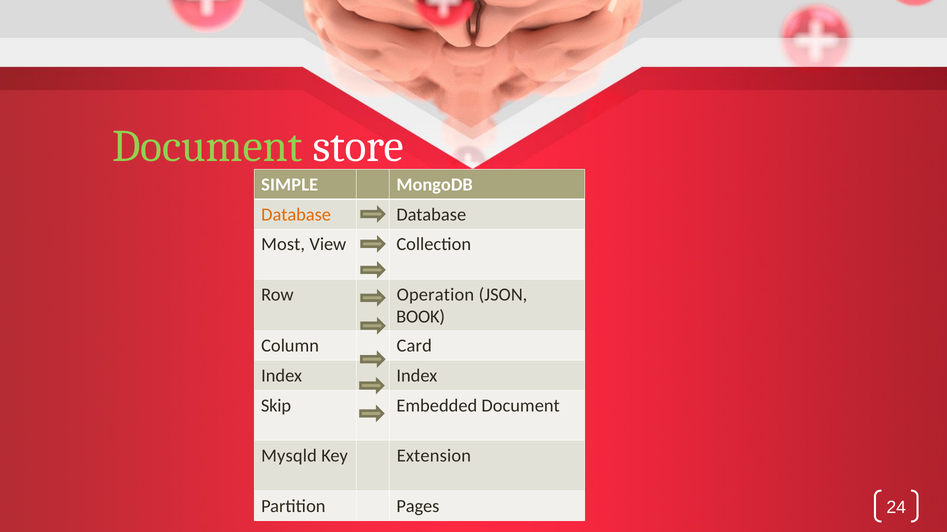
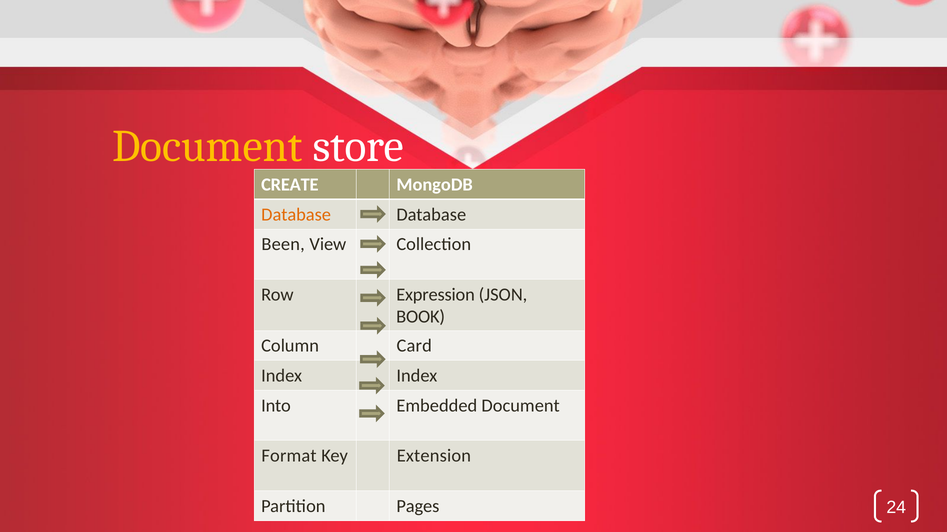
Document at (207, 147) colour: light green -> yellow
SIMPLE: SIMPLE -> CREATE
Most: Most -> Been
Operation: Operation -> Expression
Skip: Skip -> Into
Mysqld: Mysqld -> Format
